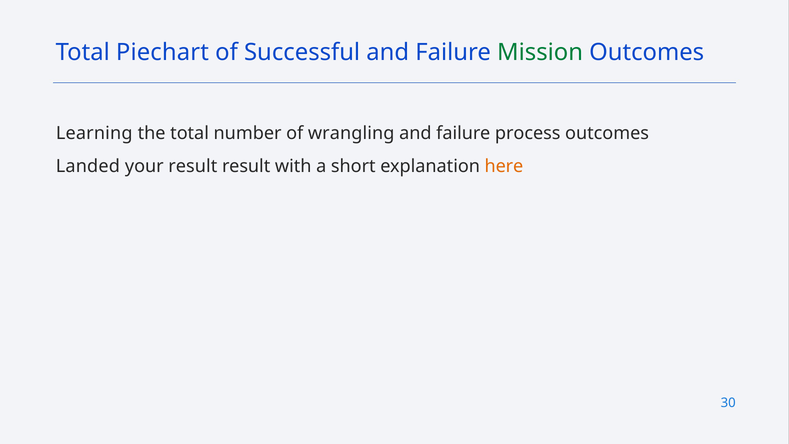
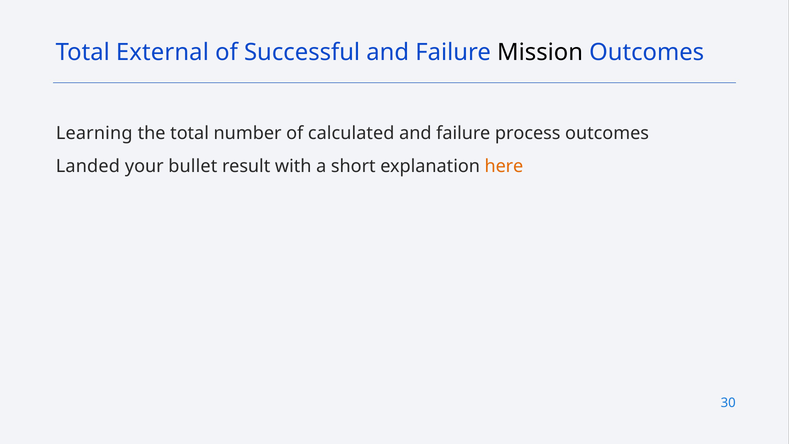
Piechart: Piechart -> External
Mission colour: green -> black
wrangling: wrangling -> calculated
your result: result -> bullet
